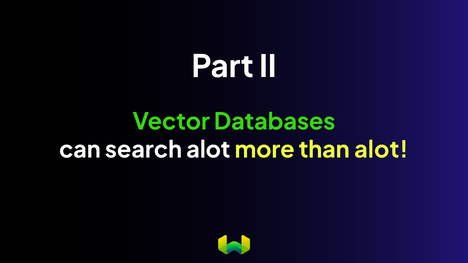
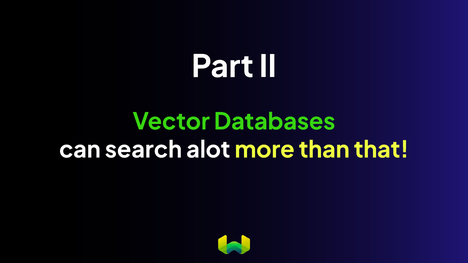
than alot: alot -> that
